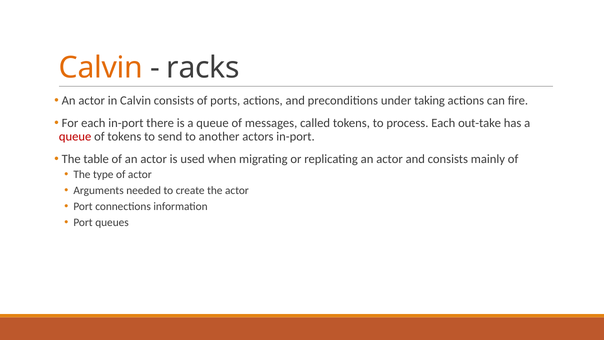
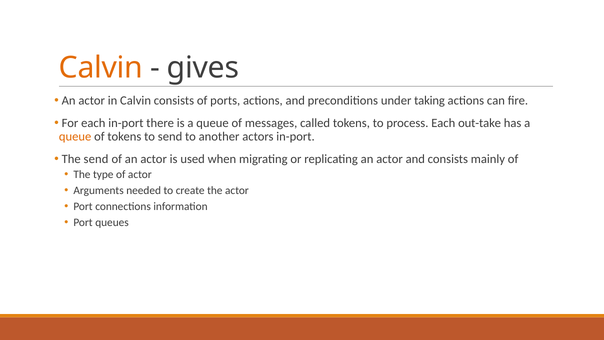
racks: racks -> gives
queue at (75, 136) colour: red -> orange
The table: table -> send
